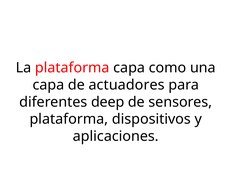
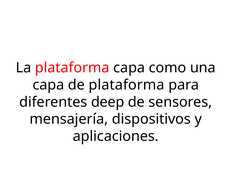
de actuadores: actuadores -> plataforma
plataforma at (69, 119): plataforma -> mensajería
